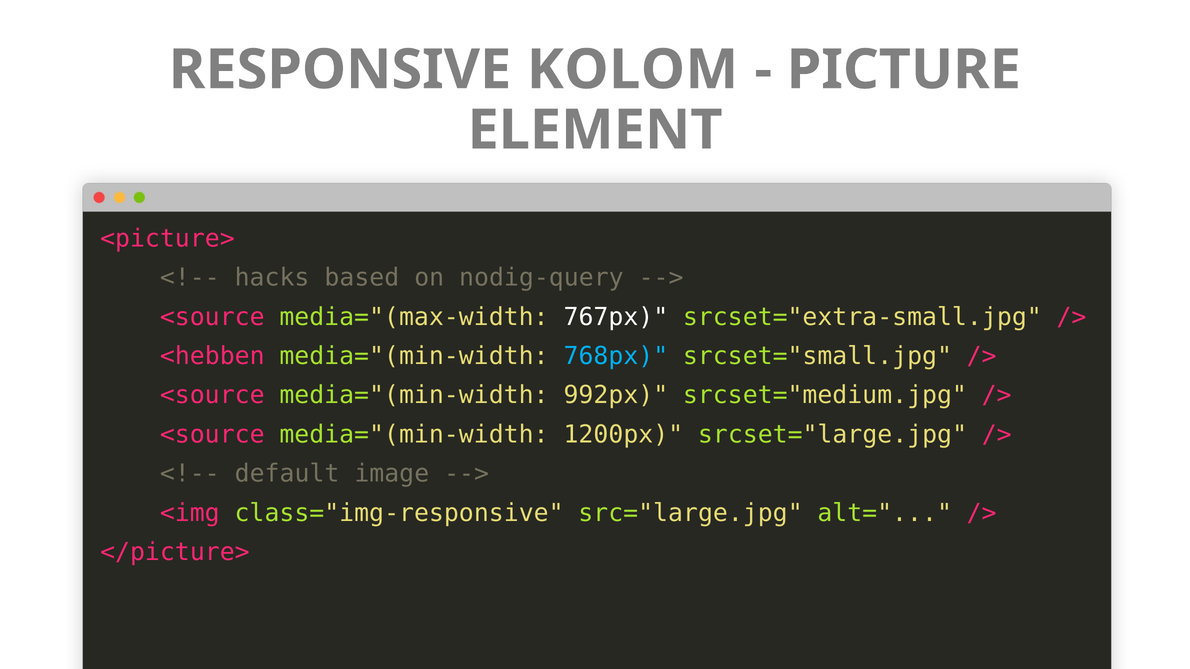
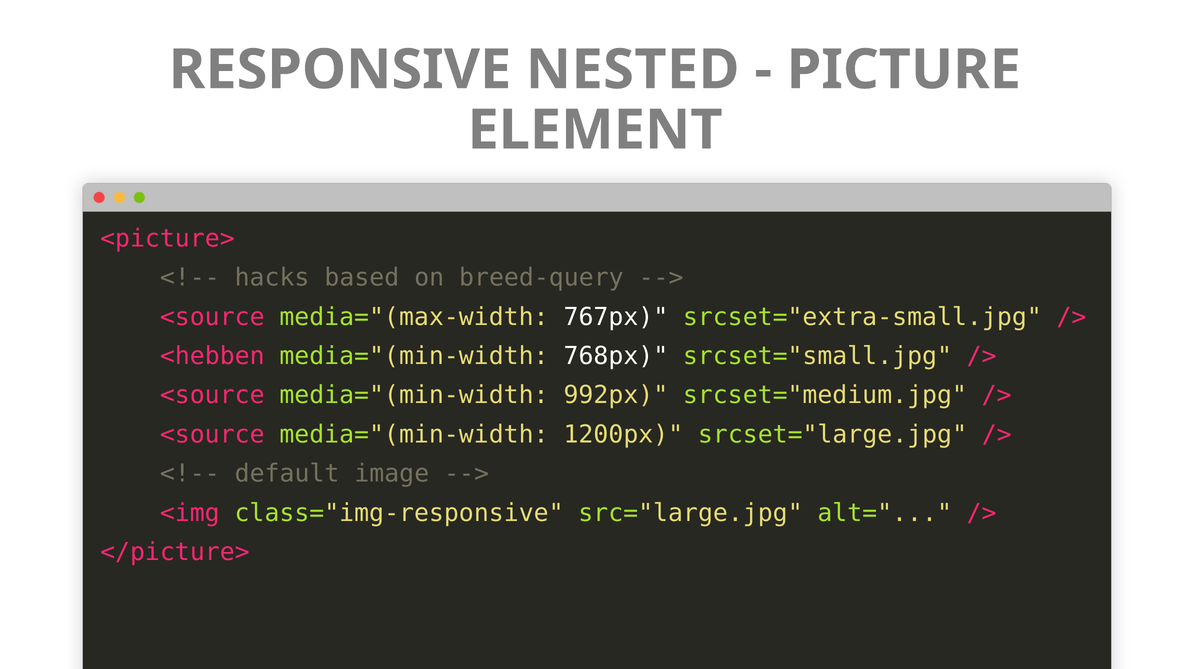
KOLOM: KOLOM -> NESTED
nodig-query: nodig-query -> breed-query
768px colour: light blue -> white
